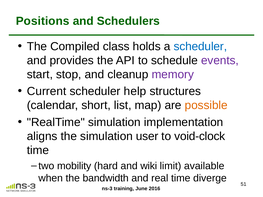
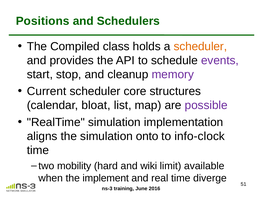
scheduler at (200, 46) colour: blue -> orange
help: help -> core
short: short -> bloat
possible colour: orange -> purple
user: user -> onto
void-clock: void-clock -> info-clock
bandwidth: bandwidth -> implement
